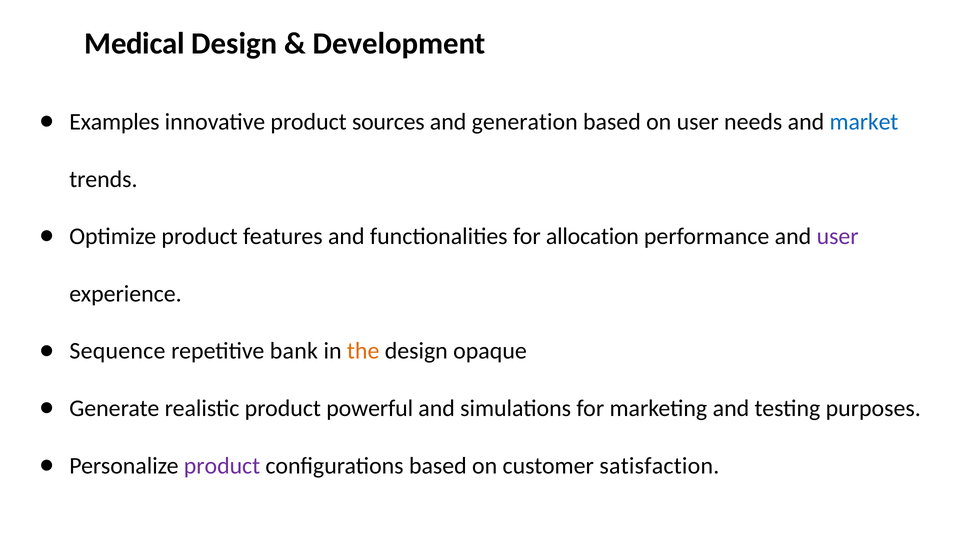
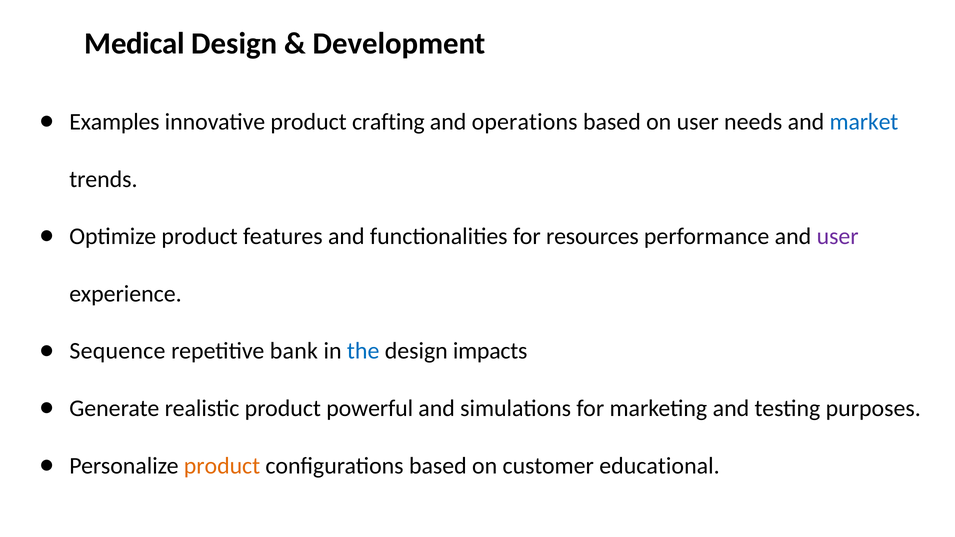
sources: sources -> crafting
generation: generation -> operations
allocation: allocation -> resources
the colour: orange -> blue
opaque: opaque -> impacts
product at (222, 466) colour: purple -> orange
satisfaction: satisfaction -> educational
